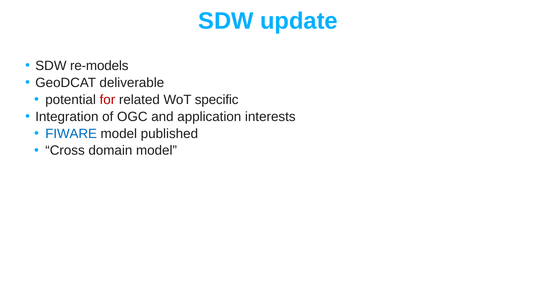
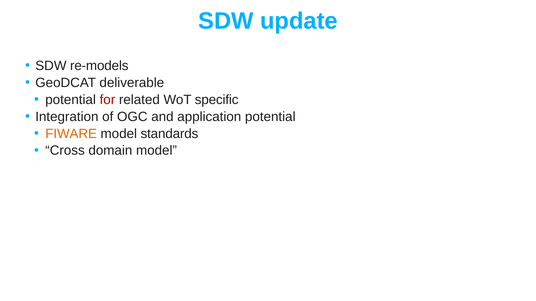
application interests: interests -> potential
FIWARE colour: blue -> orange
published: published -> standards
